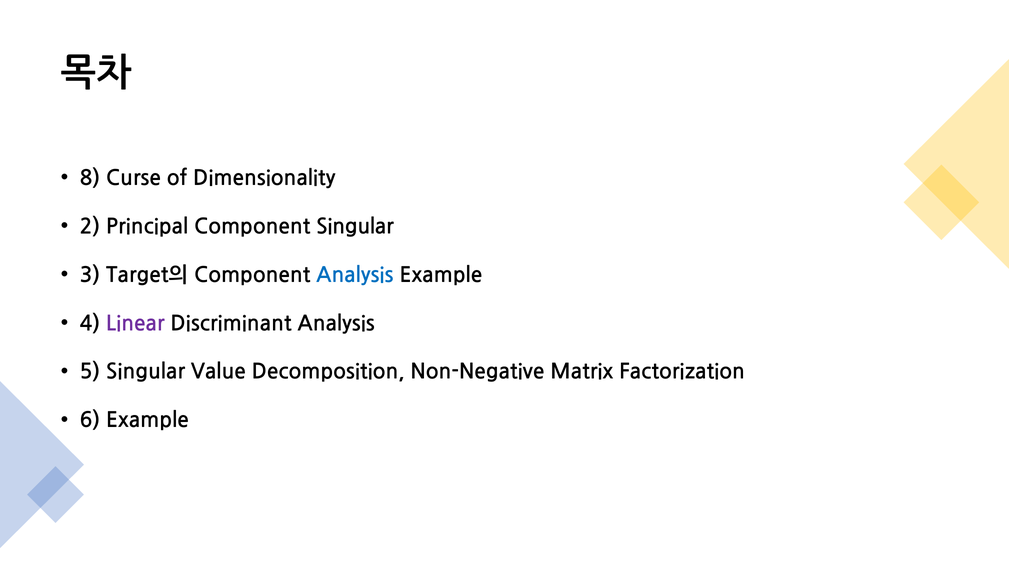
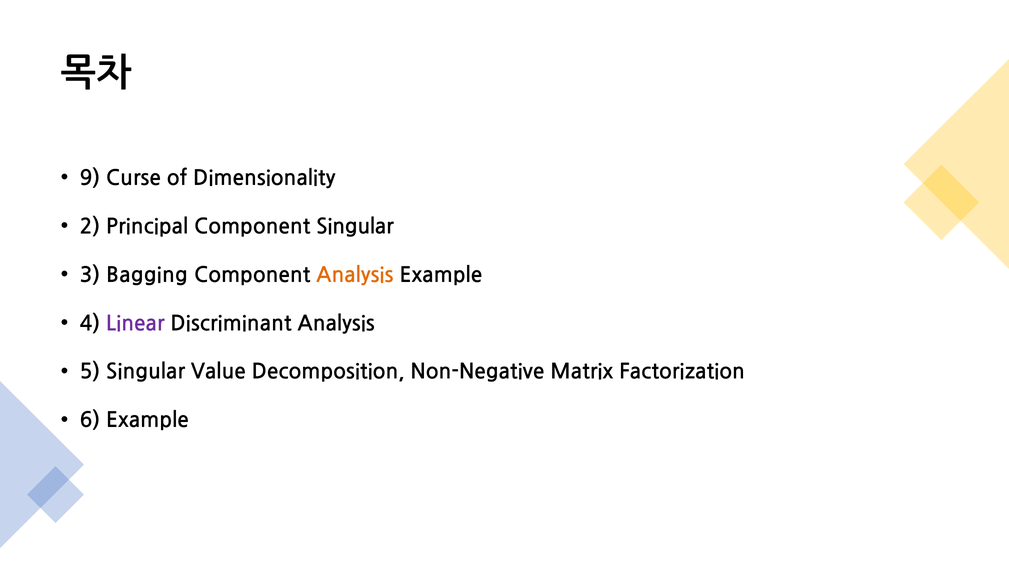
8: 8 -> 9
Target의: Target의 -> Bagging
Analysis at (355, 275) colour: blue -> orange
